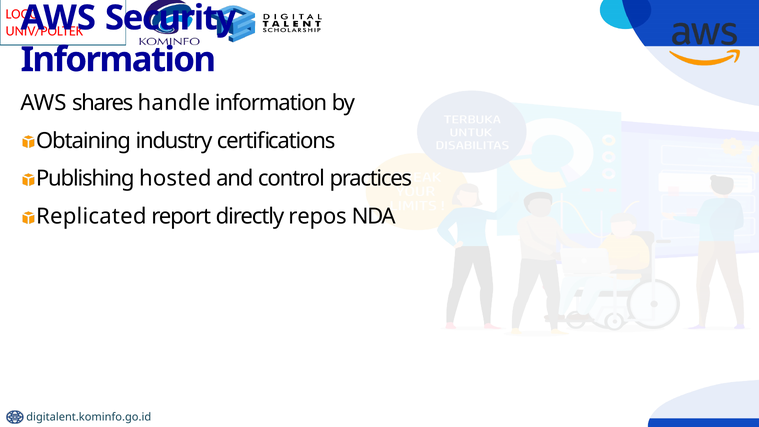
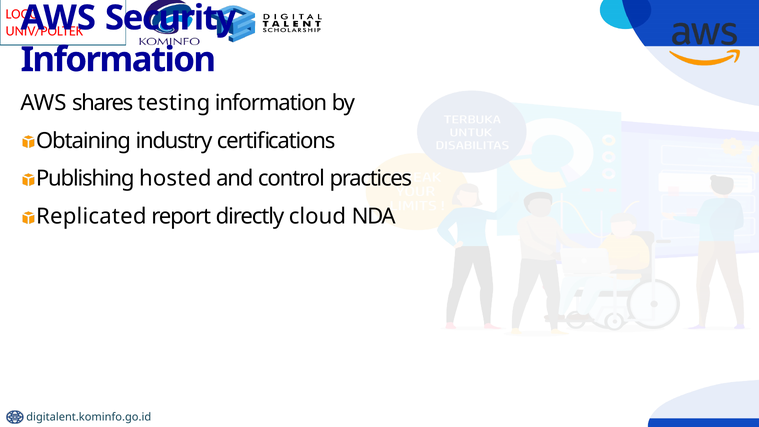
handle: handle -> testing
repos: repos -> cloud
